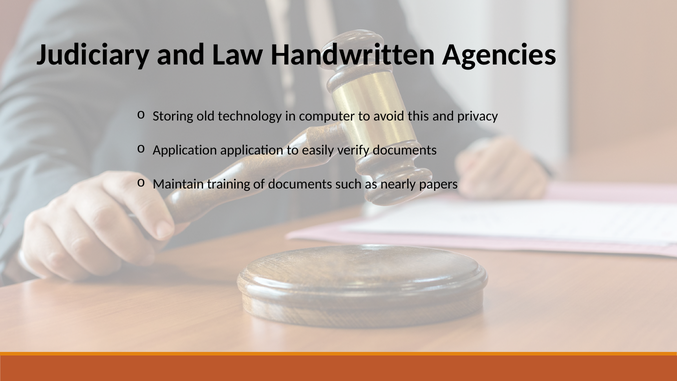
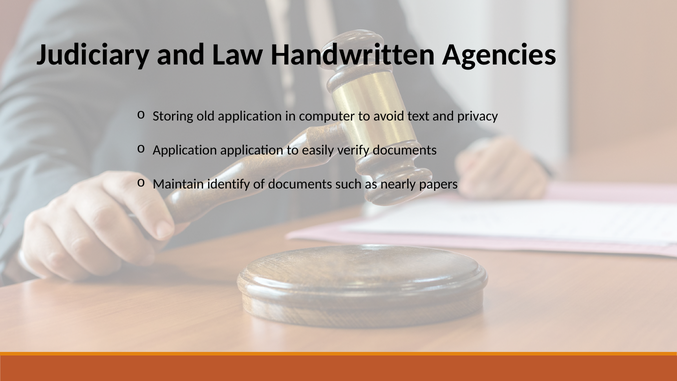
old technology: technology -> application
this: this -> text
training: training -> identify
